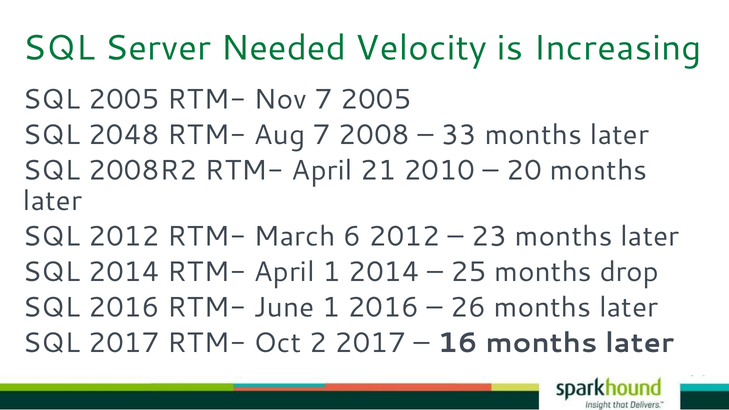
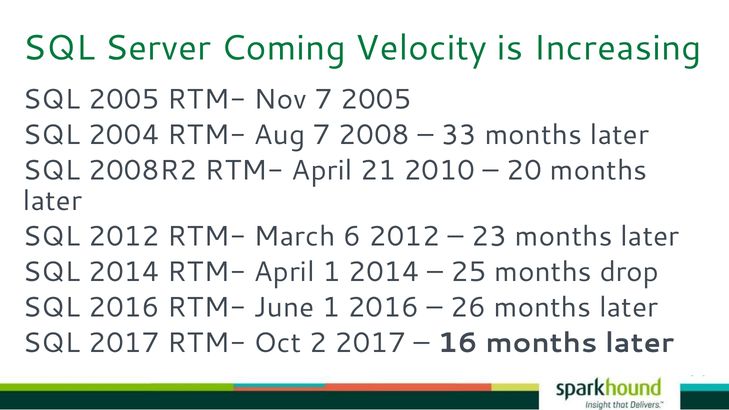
Needed: Needed -> Coming
2048: 2048 -> 2004
